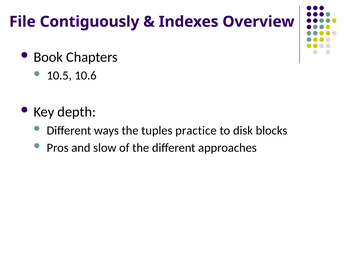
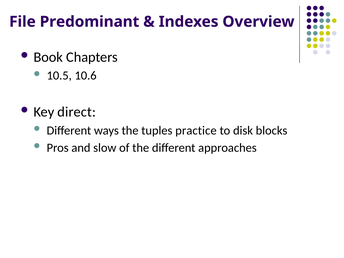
Contiguously: Contiguously -> Predominant
depth: depth -> direct
